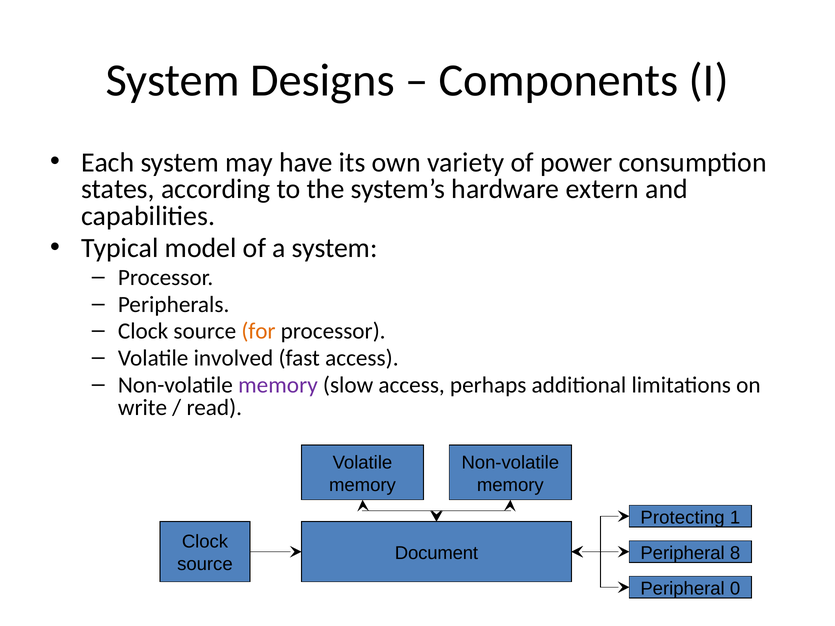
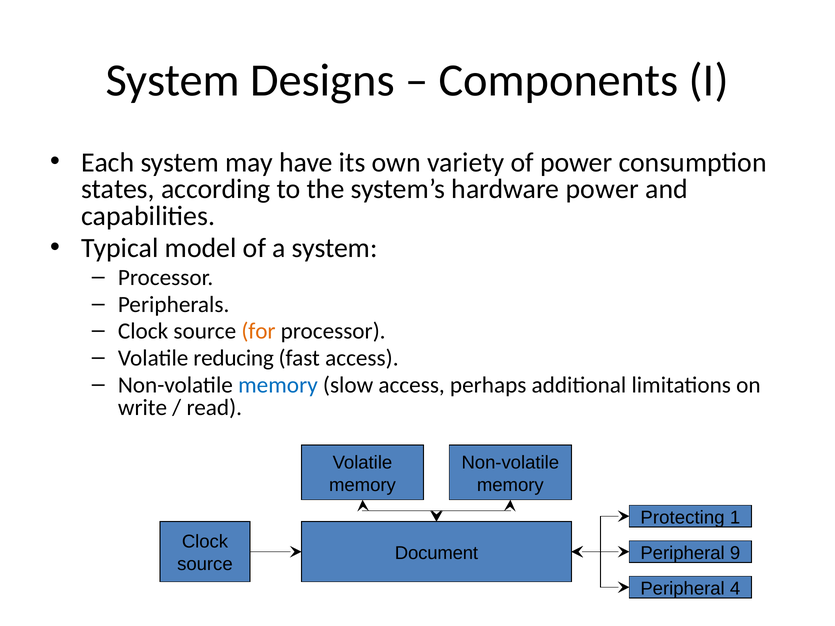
hardware extern: extern -> power
involved: involved -> reducing
memory at (278, 385) colour: purple -> blue
8: 8 -> 9
0: 0 -> 4
